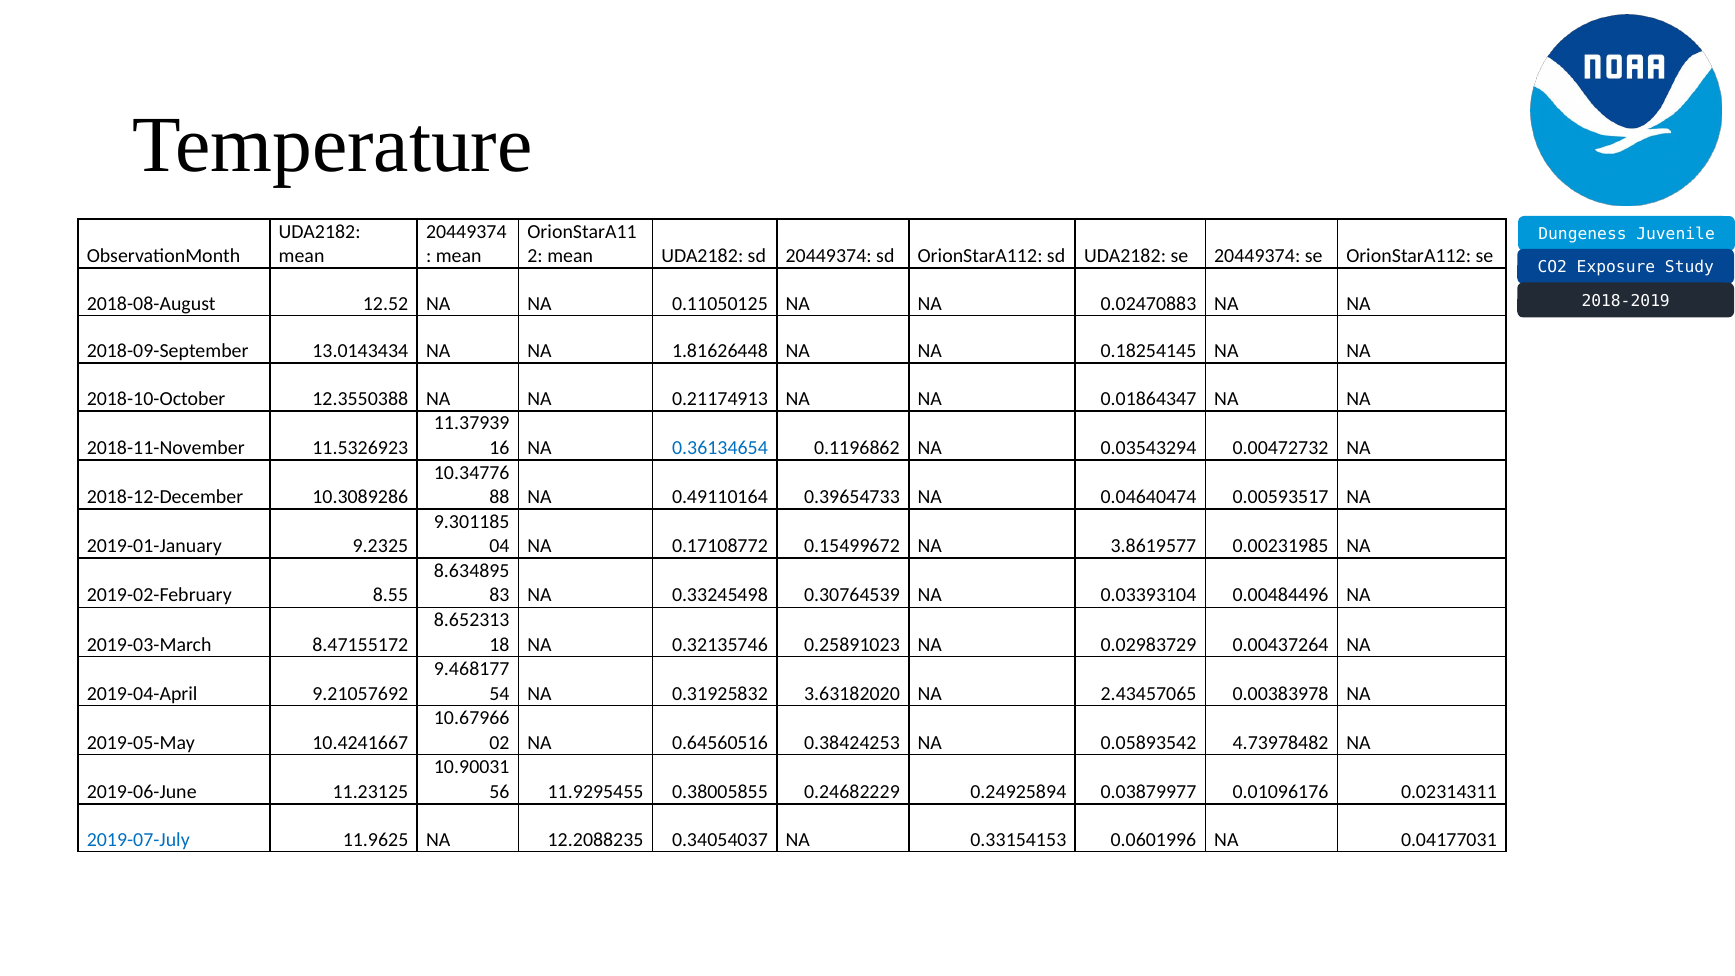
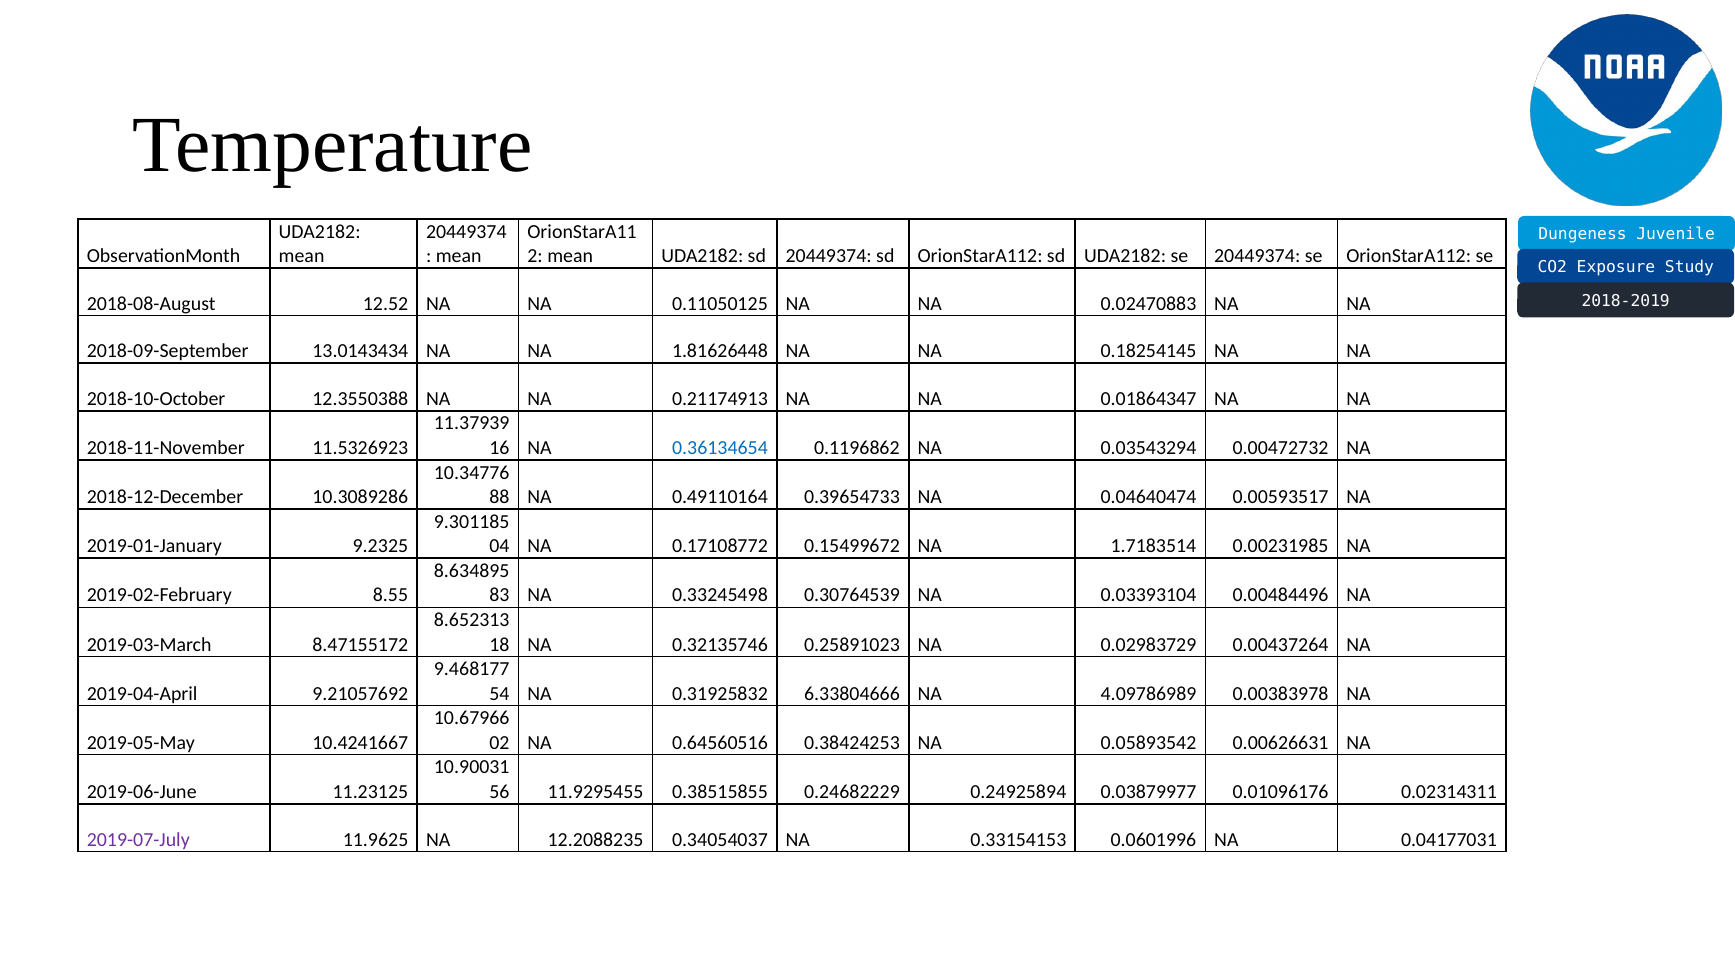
3.8619577: 3.8619577 -> 1.7183514
3.63182020: 3.63182020 -> 6.33804666
2.43457065: 2.43457065 -> 4.09786989
4.73978482: 4.73978482 -> 0.00626631
0.38005855: 0.38005855 -> 0.38515855
2019-07-July colour: blue -> purple
